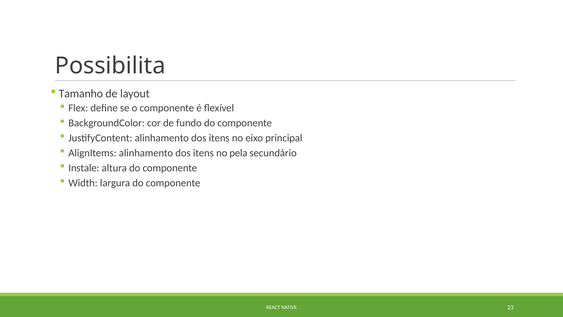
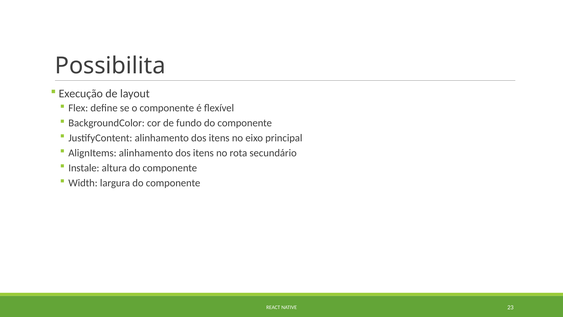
Tamanho: Tamanho -> Execução
pela: pela -> rota
